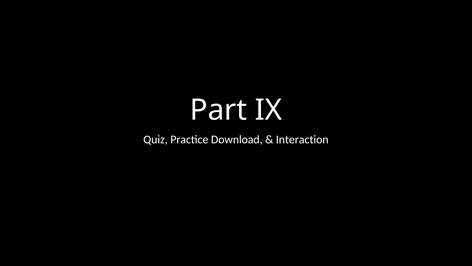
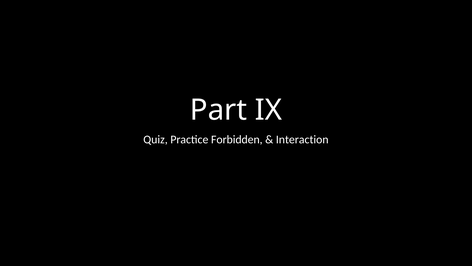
Download: Download -> Forbidden
